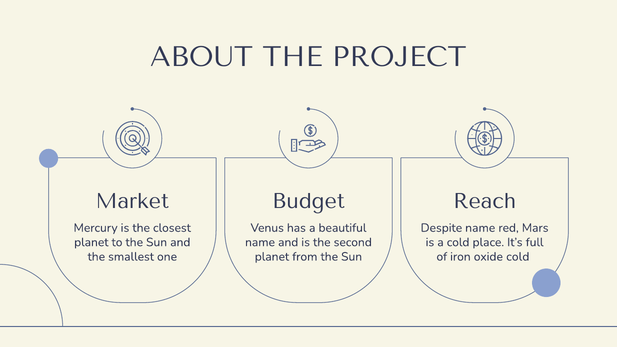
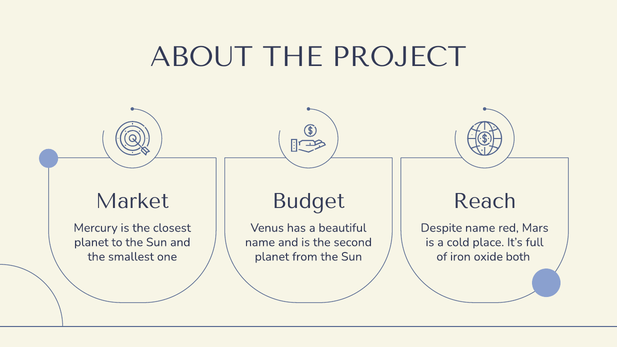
oxide cold: cold -> both
